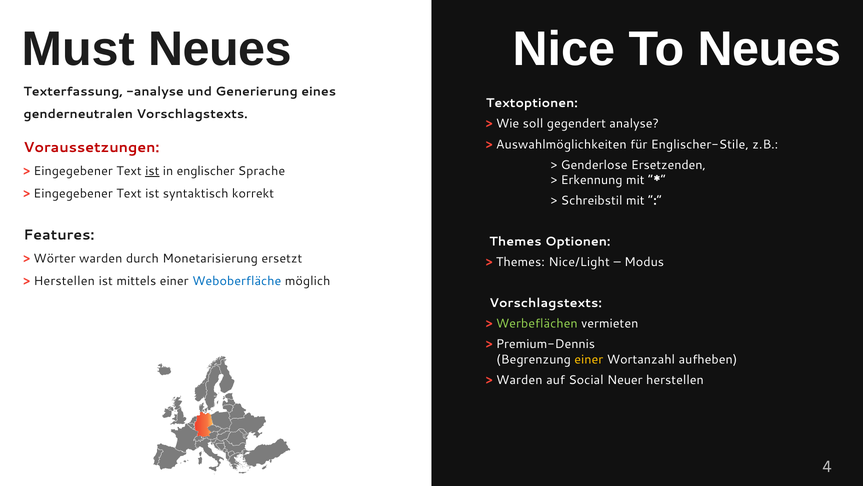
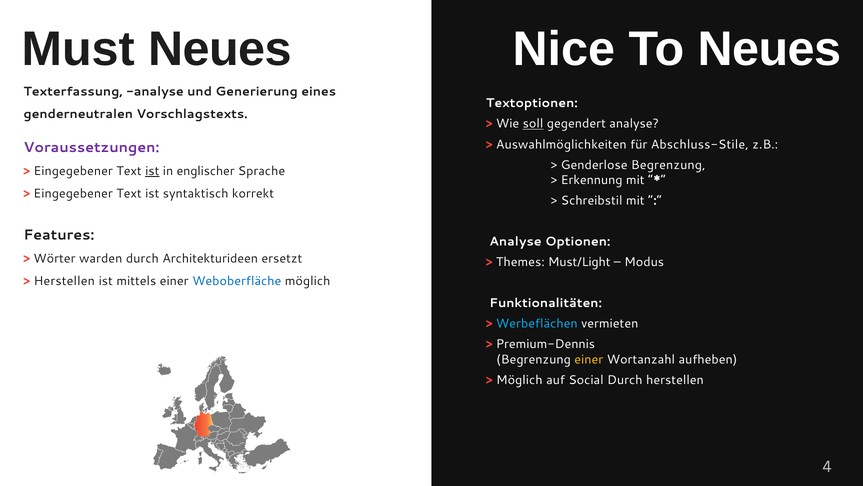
soll underline: none -> present
Englischer-Stile: Englischer-Stile -> Abschluss-Stile
Voraussetzungen colour: red -> purple
Genderlose Ersetzenden: Ersetzenden -> Begrenzung
Themes at (515, 241): Themes -> Analyse
Monetarisierung: Monetarisierung -> Architekturideen
Nice/Light: Nice/Light -> Must/Light
Vorschlagstexts at (546, 303): Vorschlagstexts -> Funktionalitäten
Werbeflächen colour: light green -> light blue
Warden at (519, 380): Warden -> Möglich
Social Neuer: Neuer -> Durch
